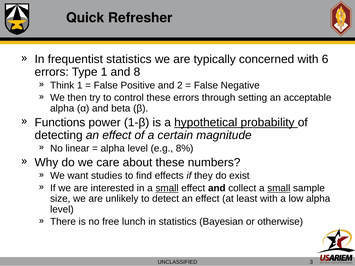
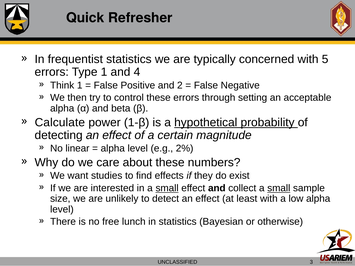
6: 6 -> 5
8: 8 -> 4
Functions: Functions -> Calculate
8%: 8% -> 2%
